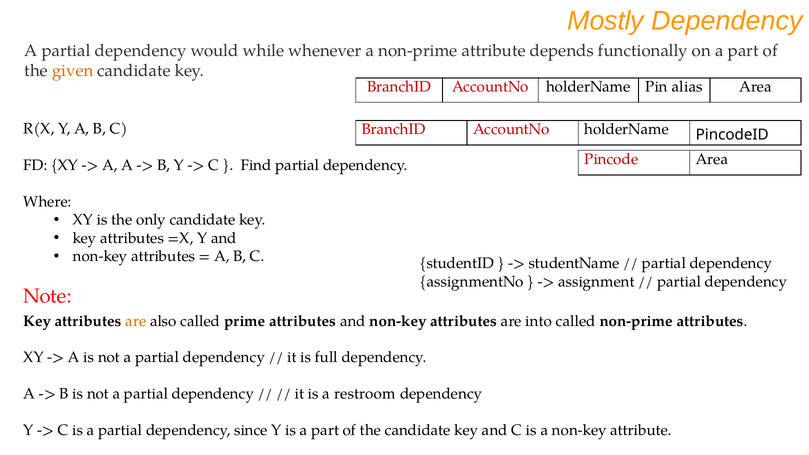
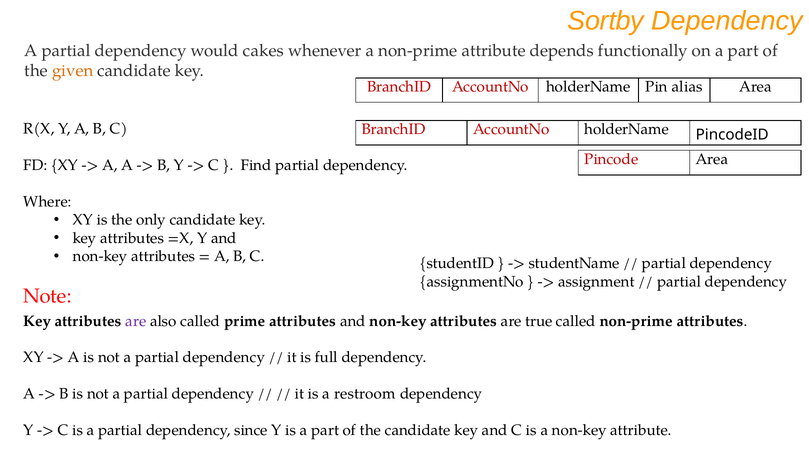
Mostly: Mostly -> Sortby
while: while -> cakes
are at (136, 321) colour: orange -> purple
into: into -> true
